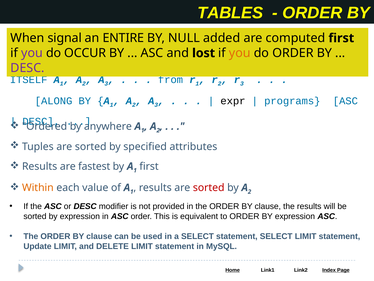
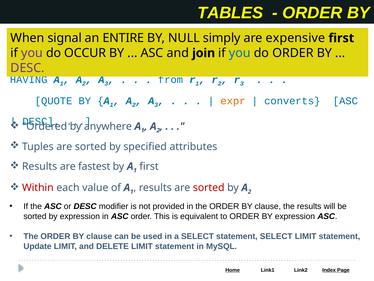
added: added -> simply
computed: computed -> expensive
lost: lost -> join
you at (240, 53) colour: orange -> blue
ITSELF: ITSELF -> HAVING
ALONG: ALONG -> QUOTE
expr colour: black -> orange
programs: programs -> converts
Within colour: orange -> red
